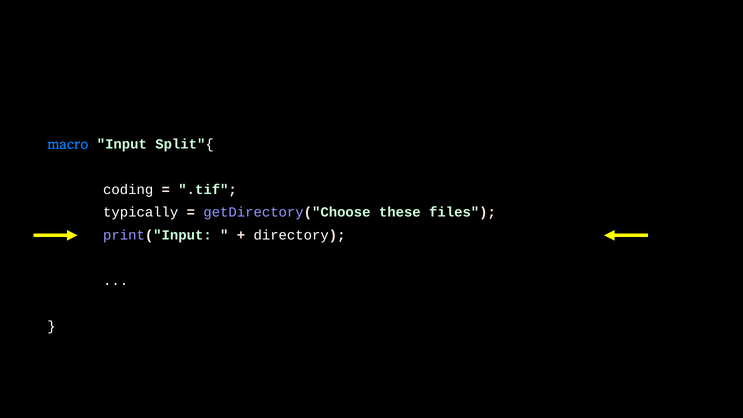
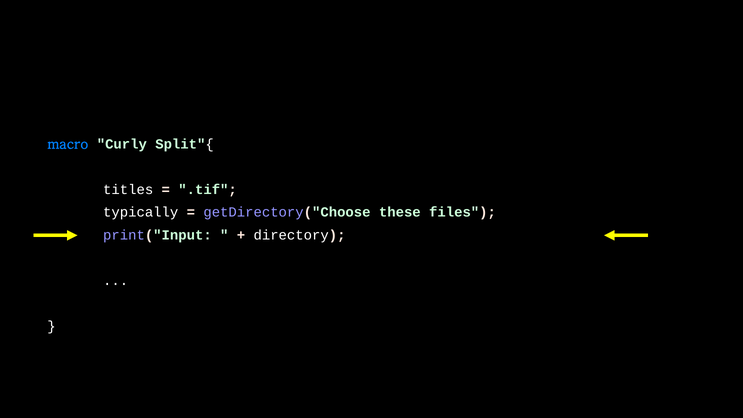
Input: Input -> Curly
coding: coding -> titles
